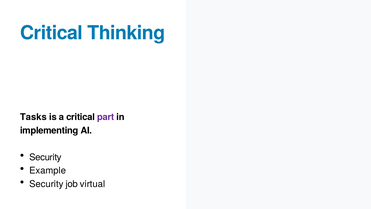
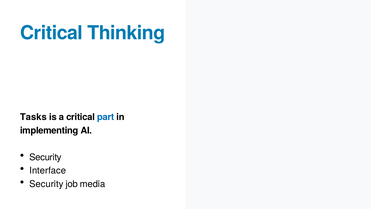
part colour: purple -> blue
Example: Example -> Interface
virtual: virtual -> media
